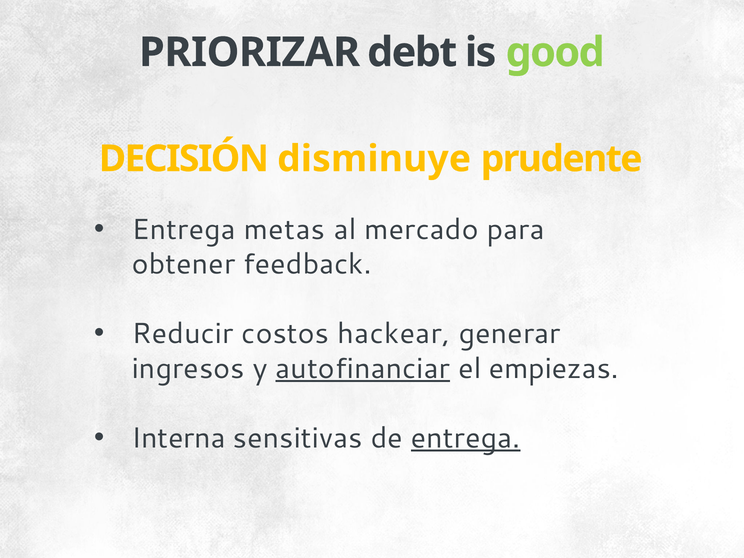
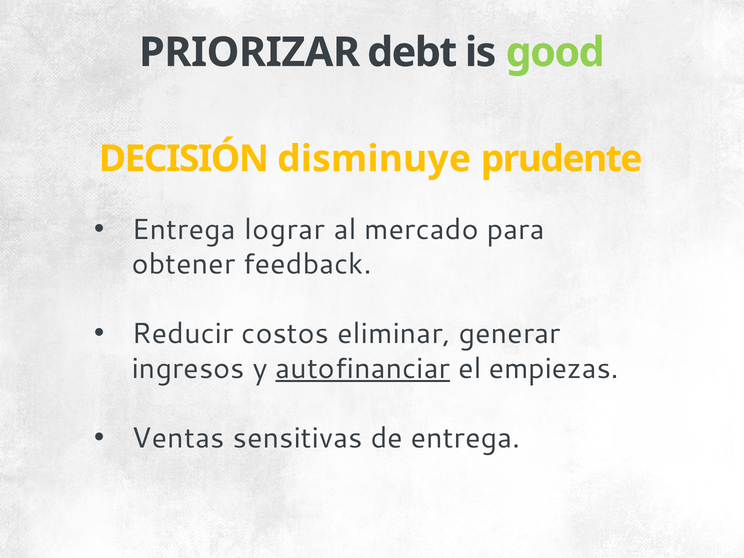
metas: metas -> lograr
hackear: hackear -> eliminar
Interna: Interna -> Ventas
entrega at (466, 438) underline: present -> none
